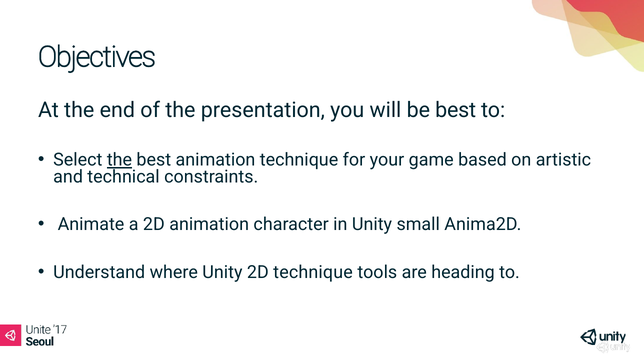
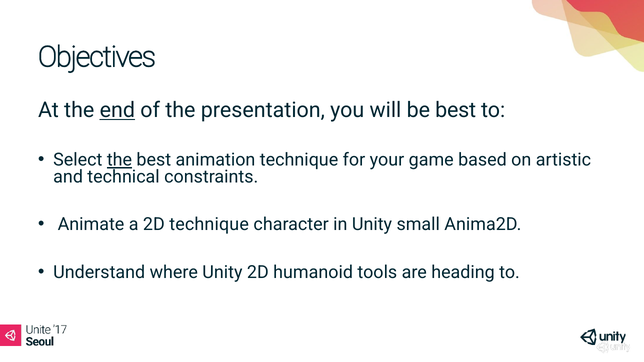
end underline: none -> present
2D animation: animation -> technique
2D technique: technique -> humanoid
